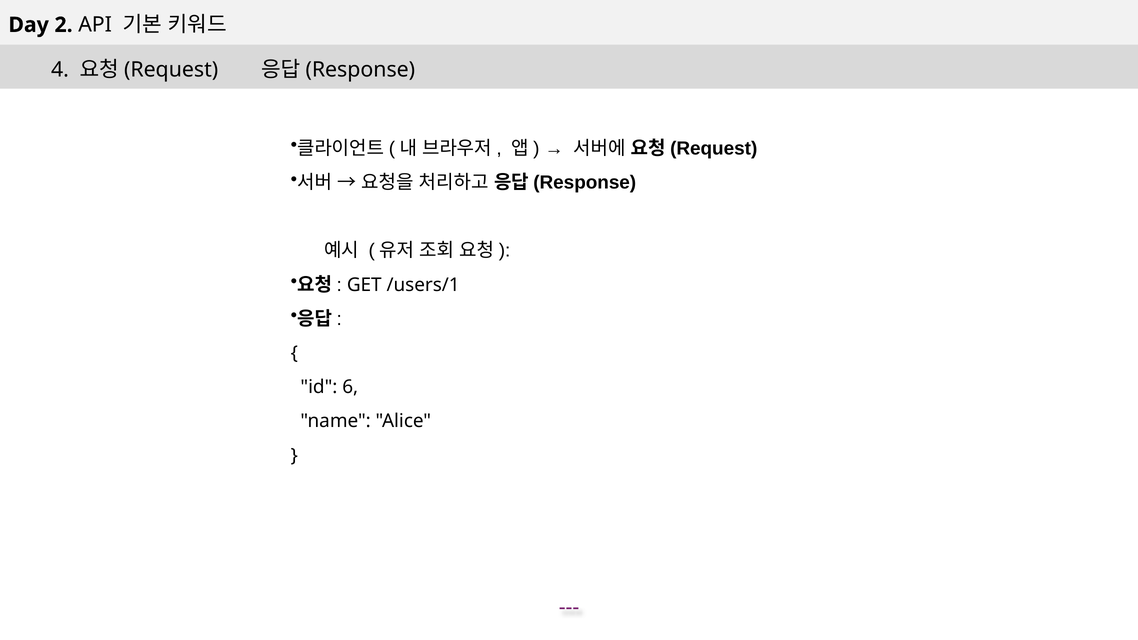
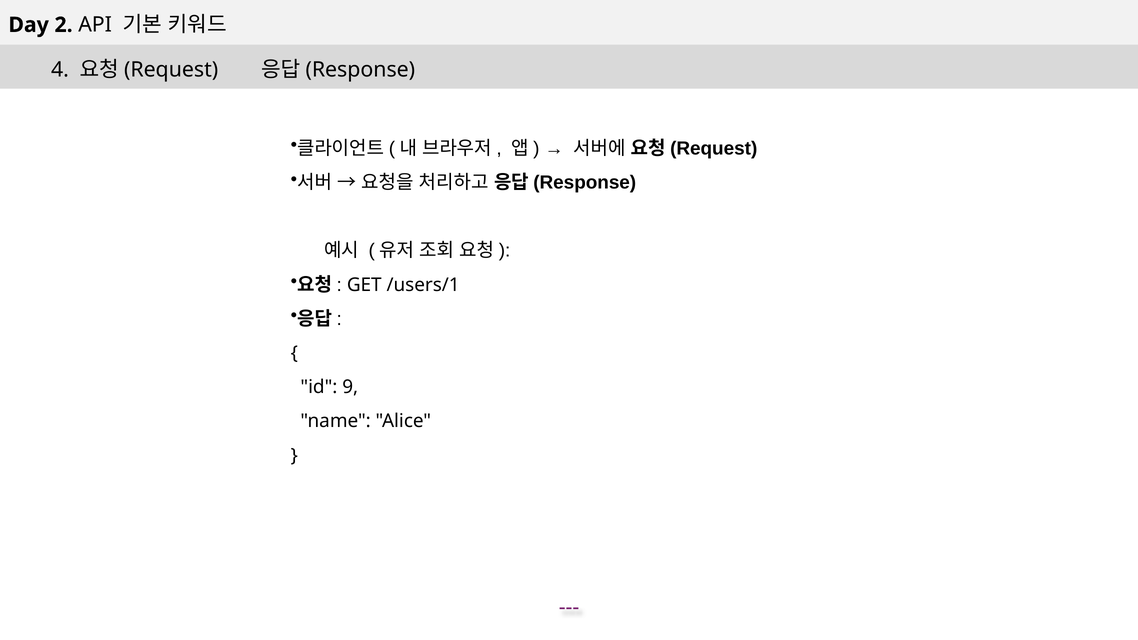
6: 6 -> 9
